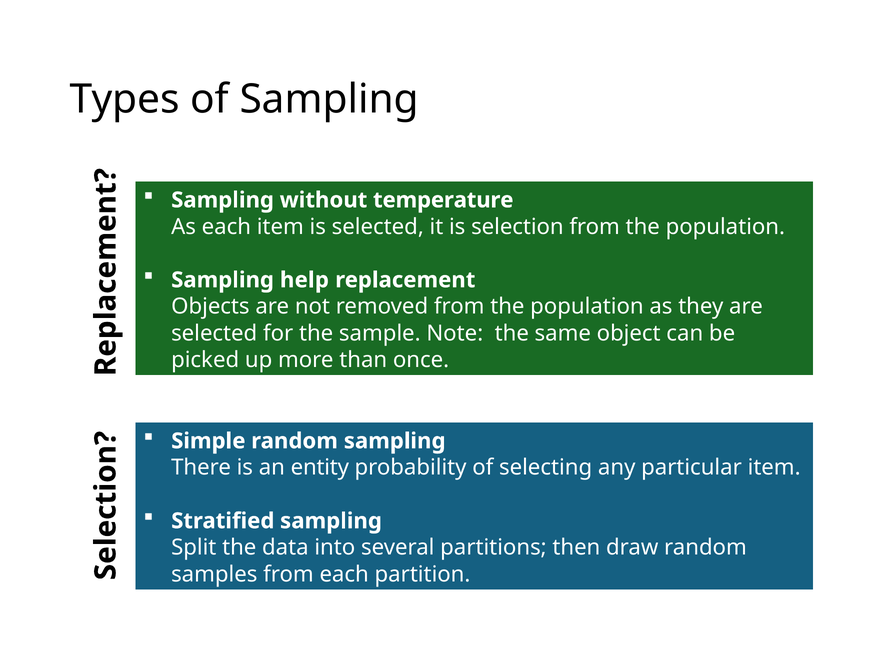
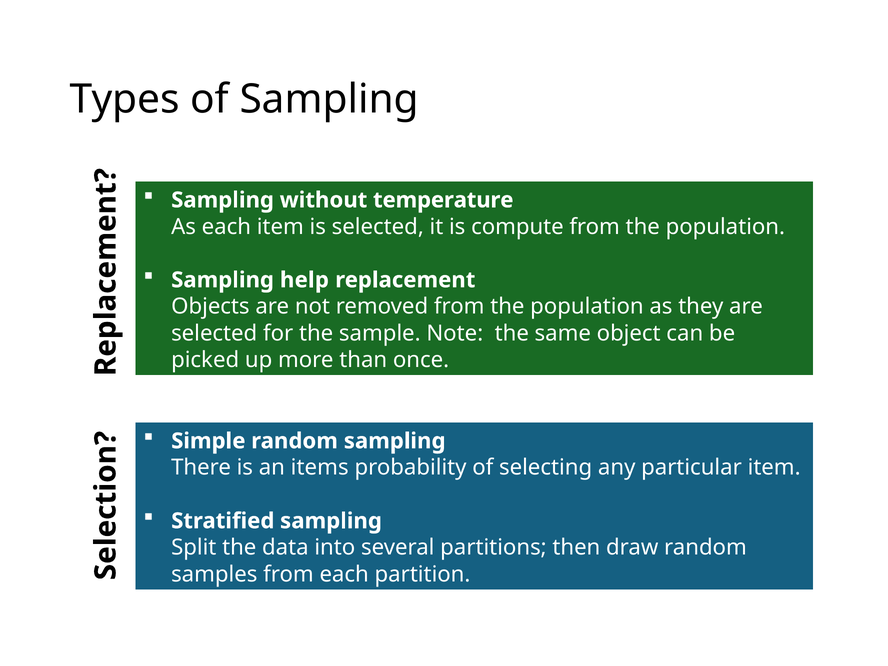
selection: selection -> compute
entity: entity -> items
